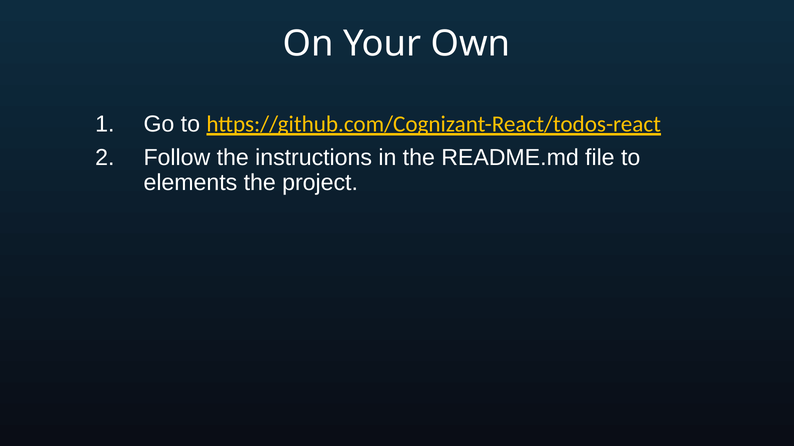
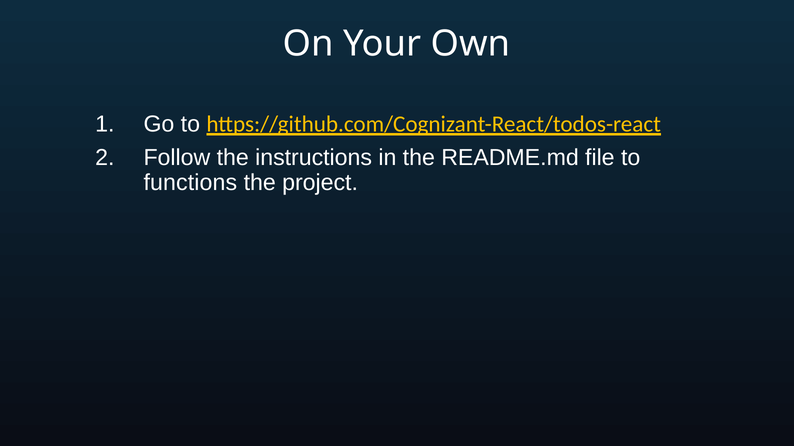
elements: elements -> functions
